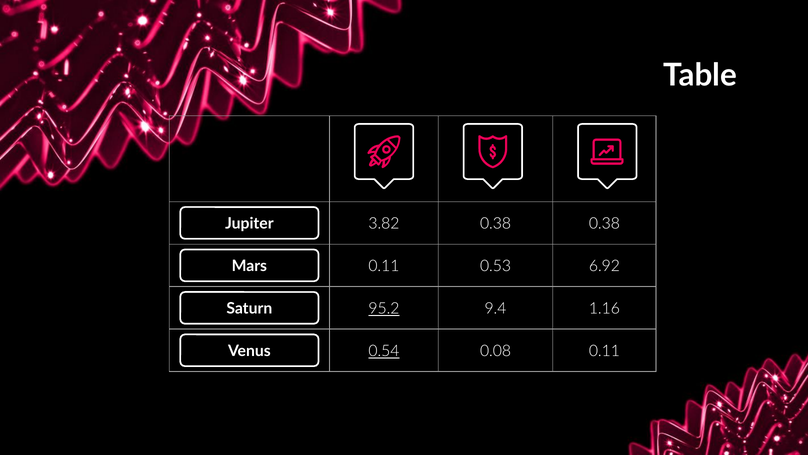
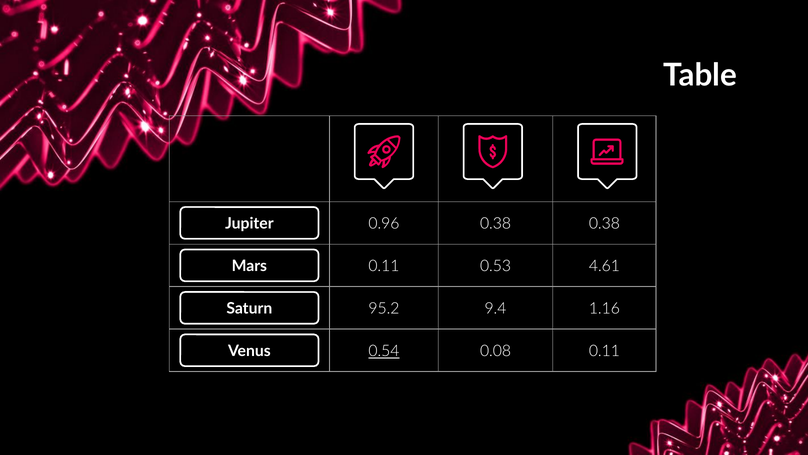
3.82: 3.82 -> 0.96
6.92: 6.92 -> 4.61
95.2 underline: present -> none
